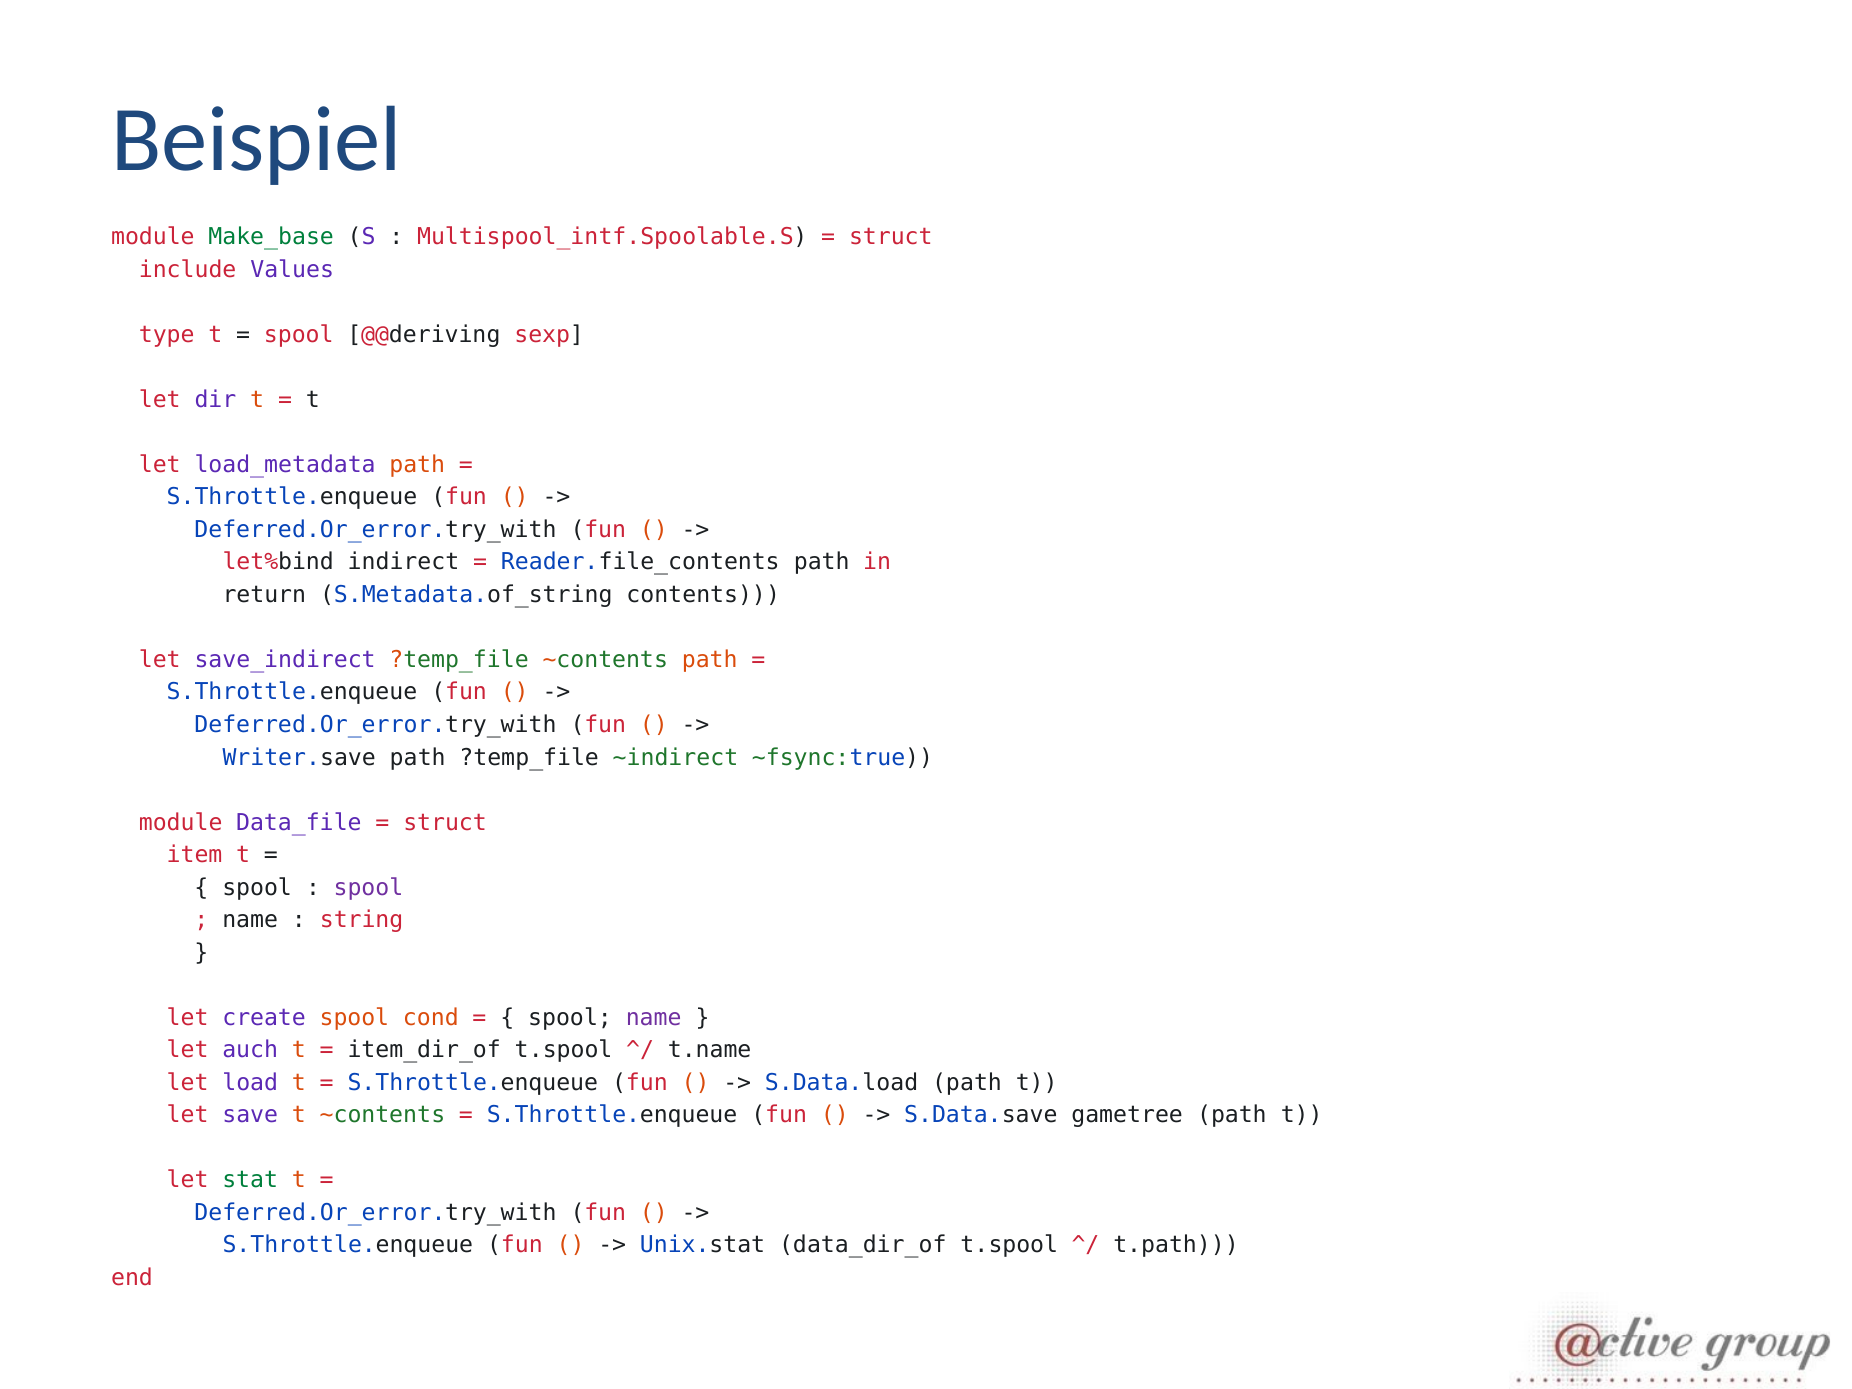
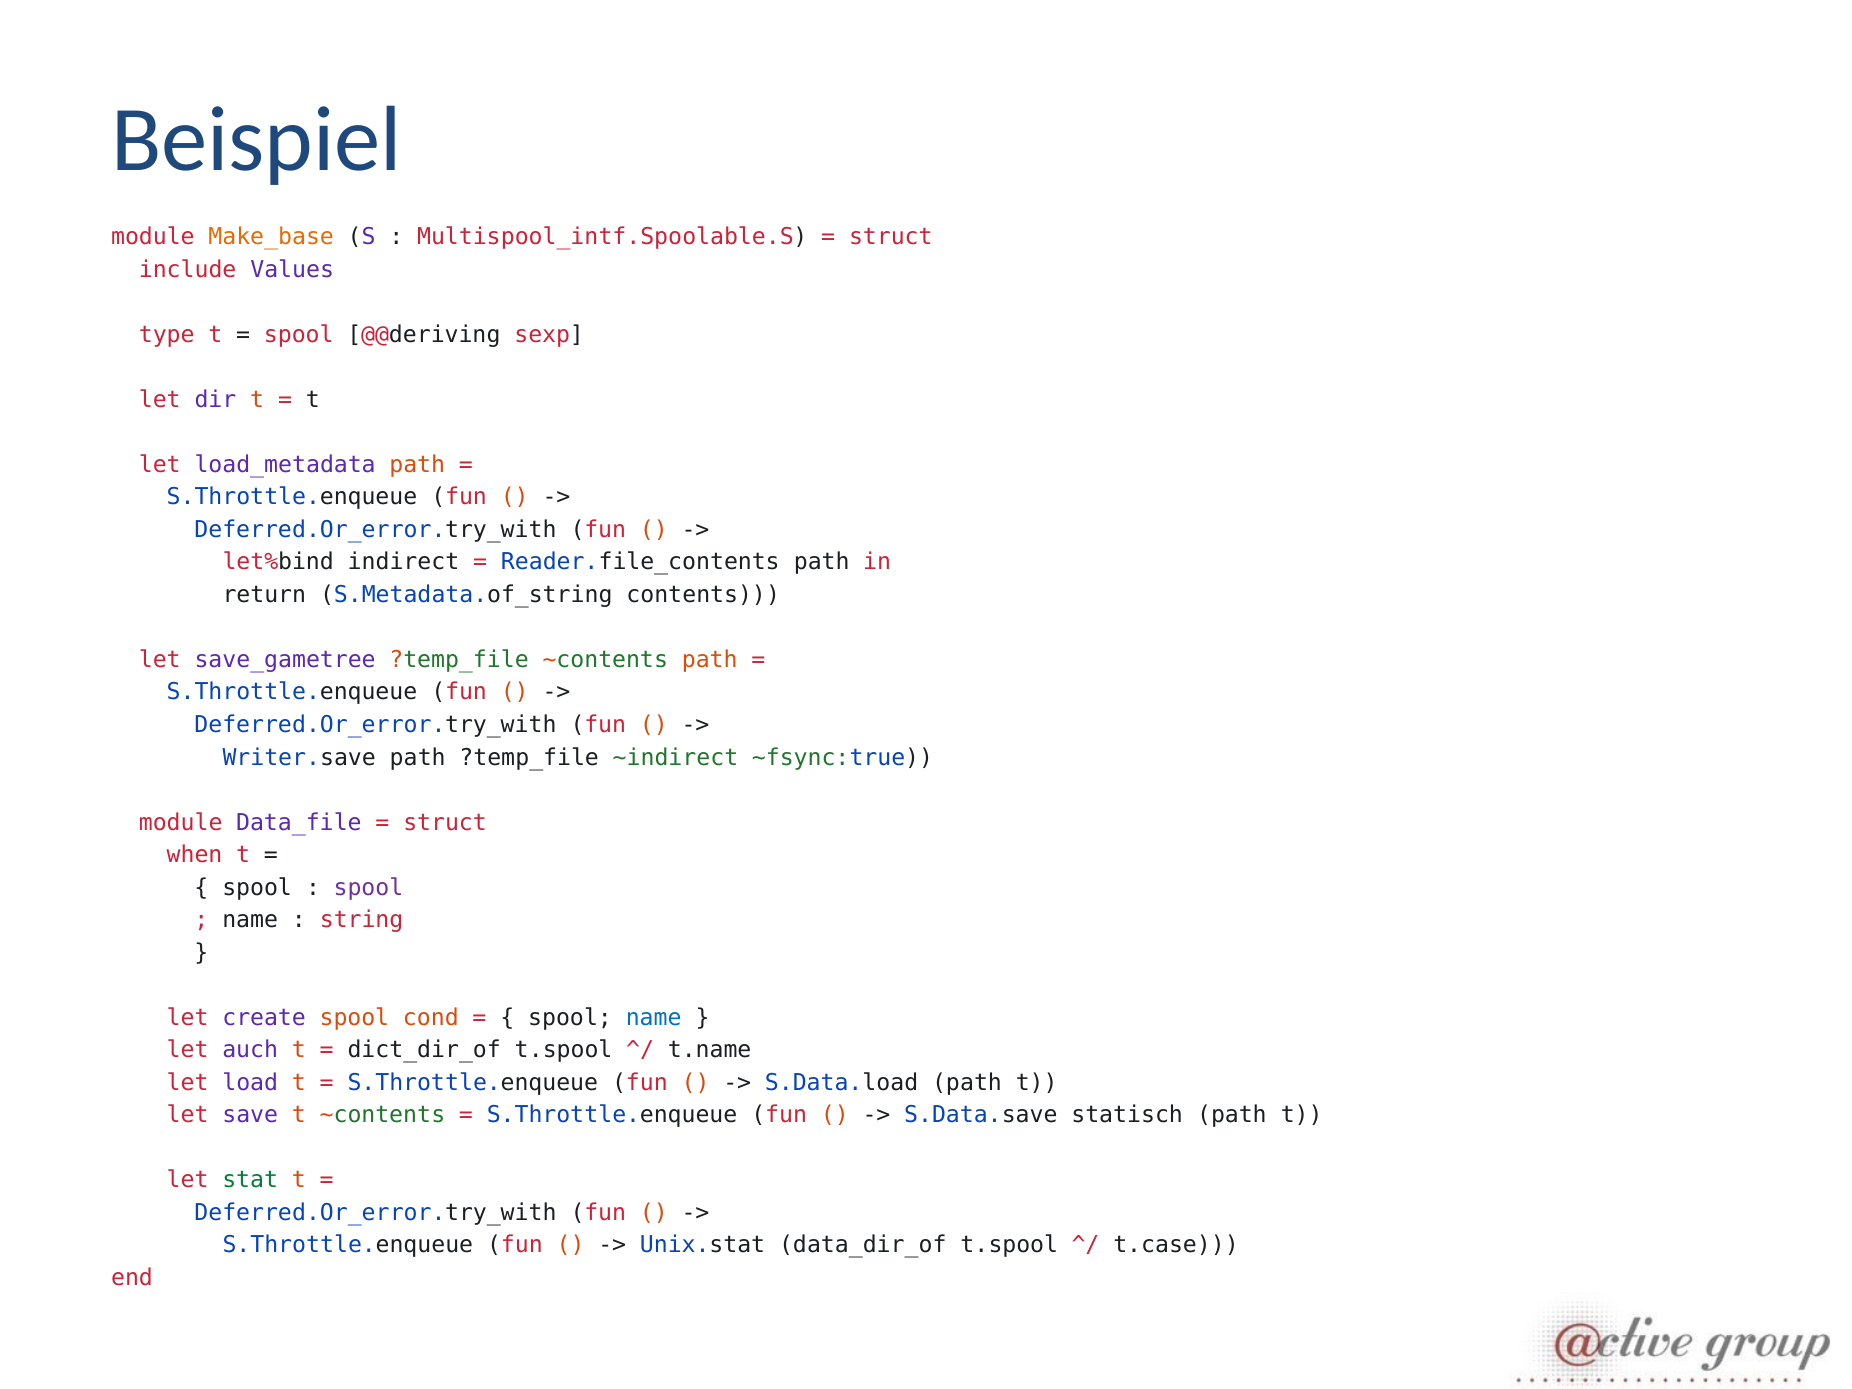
Make_base colour: green -> orange
save_indirect: save_indirect -> save_gametree
item: item -> when
name at (654, 1018) colour: purple -> blue
item_dir_of: item_dir_of -> dict_dir_of
gametree: gametree -> statisch
t.path: t.path -> t.case
